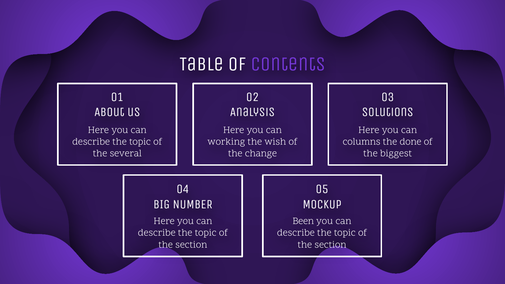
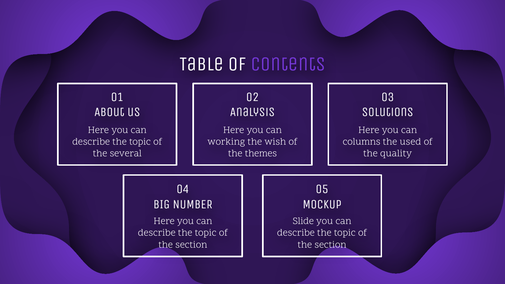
done: done -> used
change: change -> themes
biggest: biggest -> quality
Been: Been -> Slide
